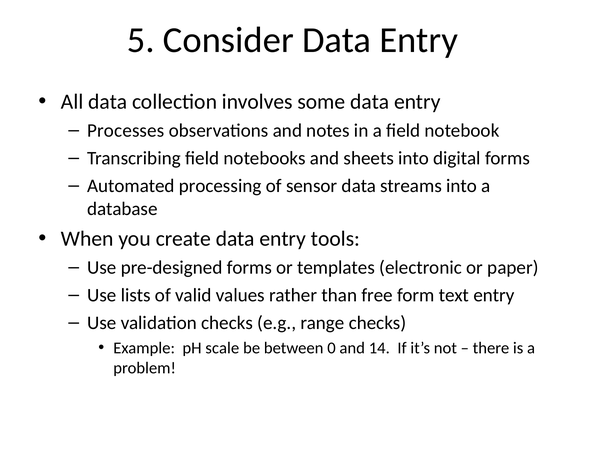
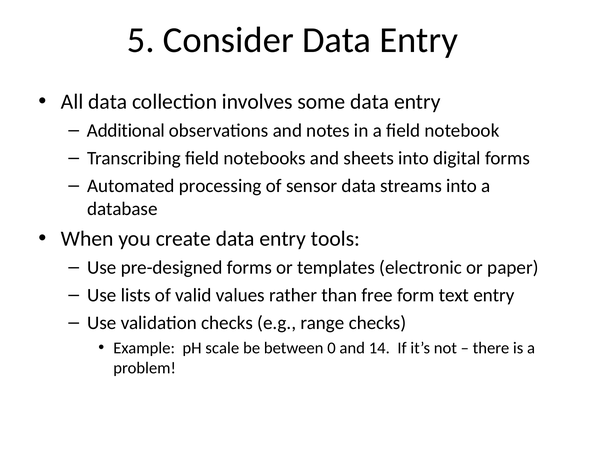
Processes: Processes -> Additional
